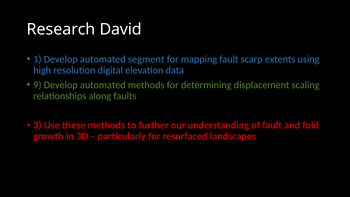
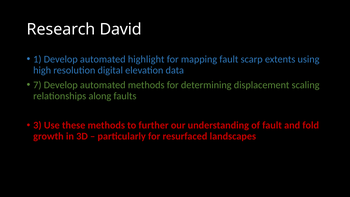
segment: segment -> highlight
9: 9 -> 7
